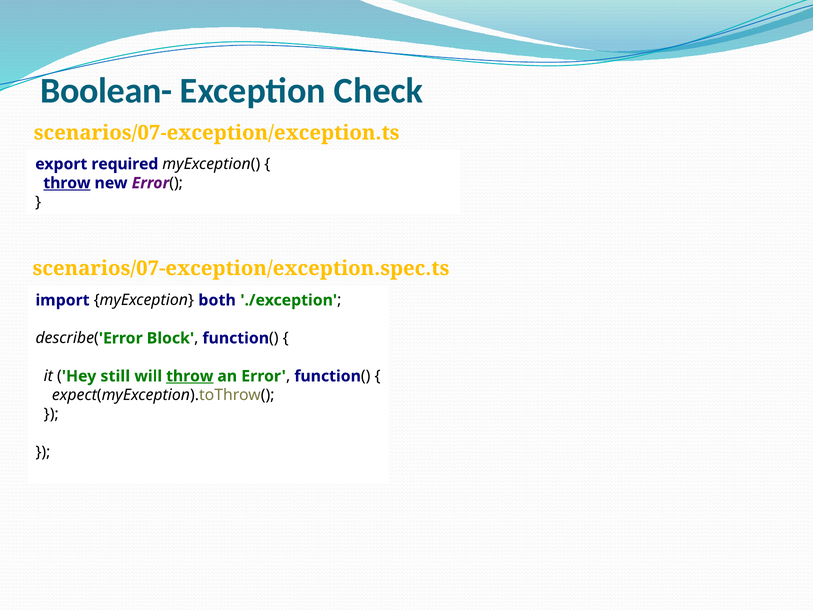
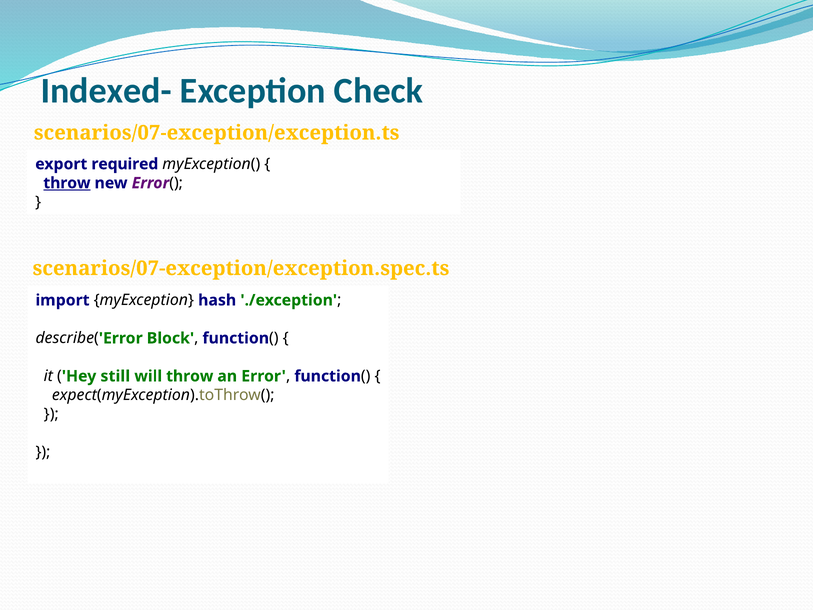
Boolean-: Boolean- -> Indexed-
both: both -> hash
throw at (190, 376) underline: present -> none
